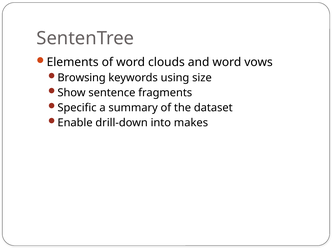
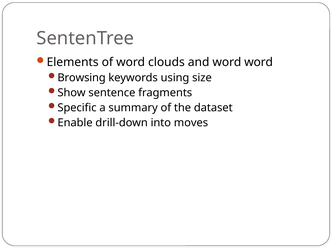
word vows: vows -> word
makes: makes -> moves
